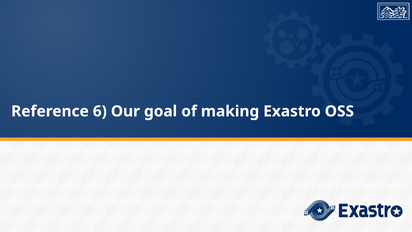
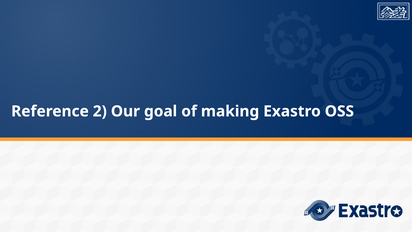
6: 6 -> 2
